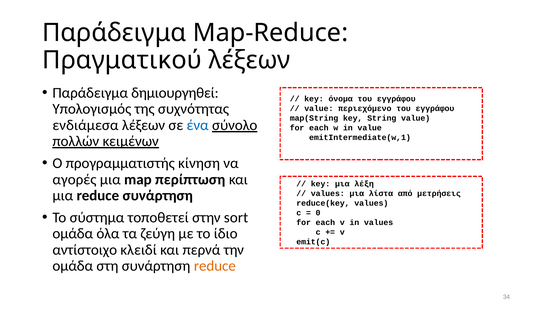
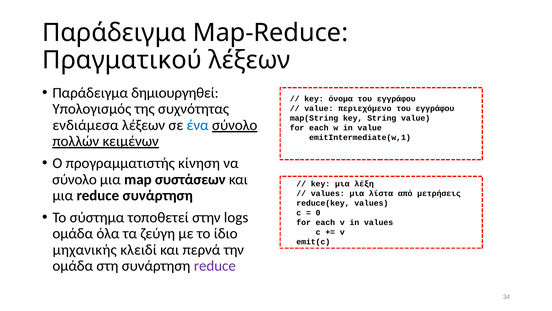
αγορές at (74, 179): αγορές -> σύνολο
περίπτωση: περίπτωση -> συστάσεων
sort: sort -> logs
αντίστοιχο: αντίστοιχο -> μηχανικής
reduce at (215, 266) colour: orange -> purple
